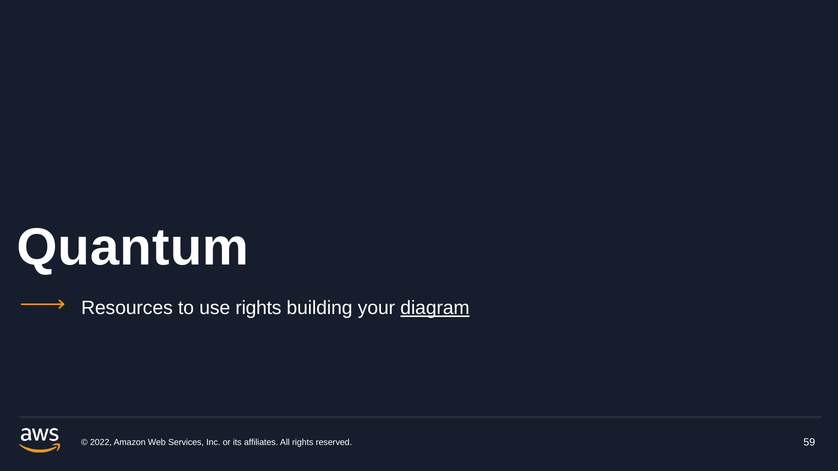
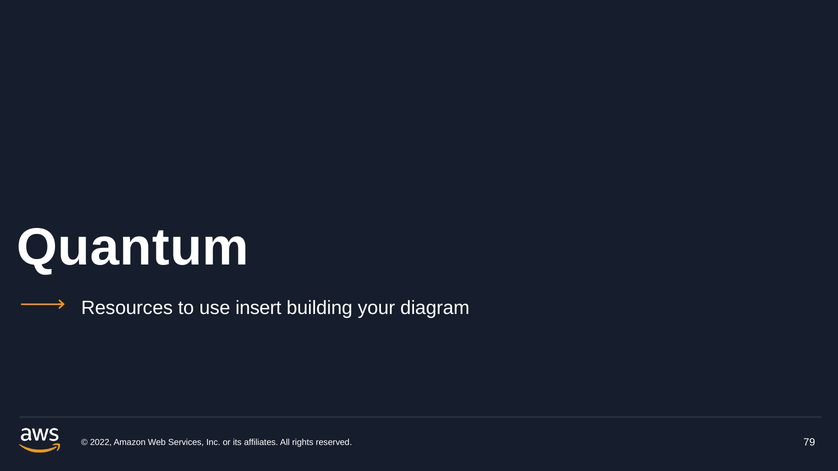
use rights: rights -> insert
diagram underline: present -> none
59: 59 -> 79
